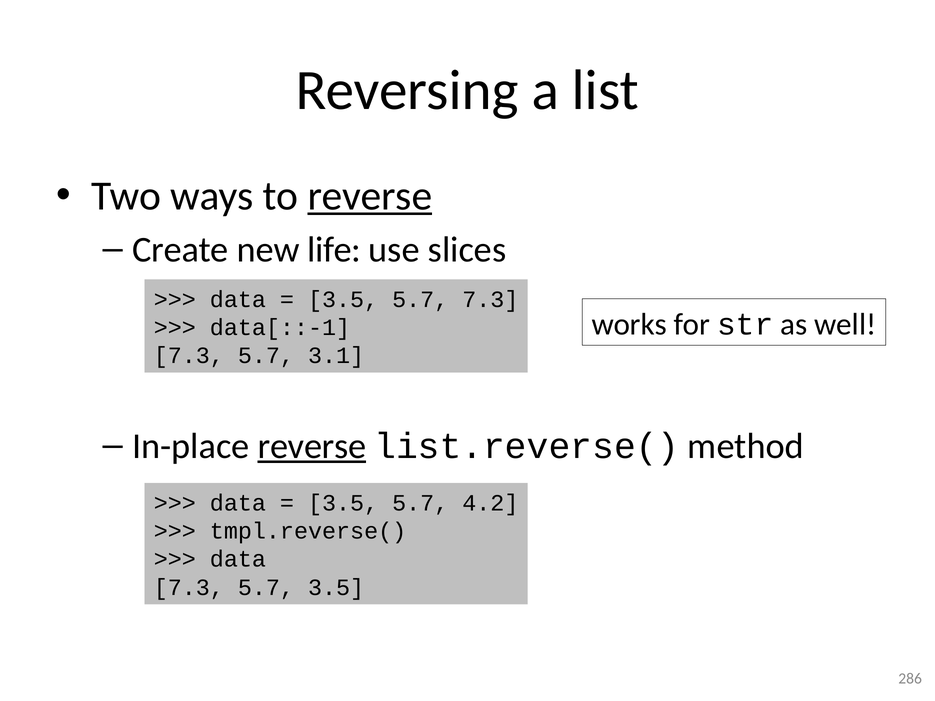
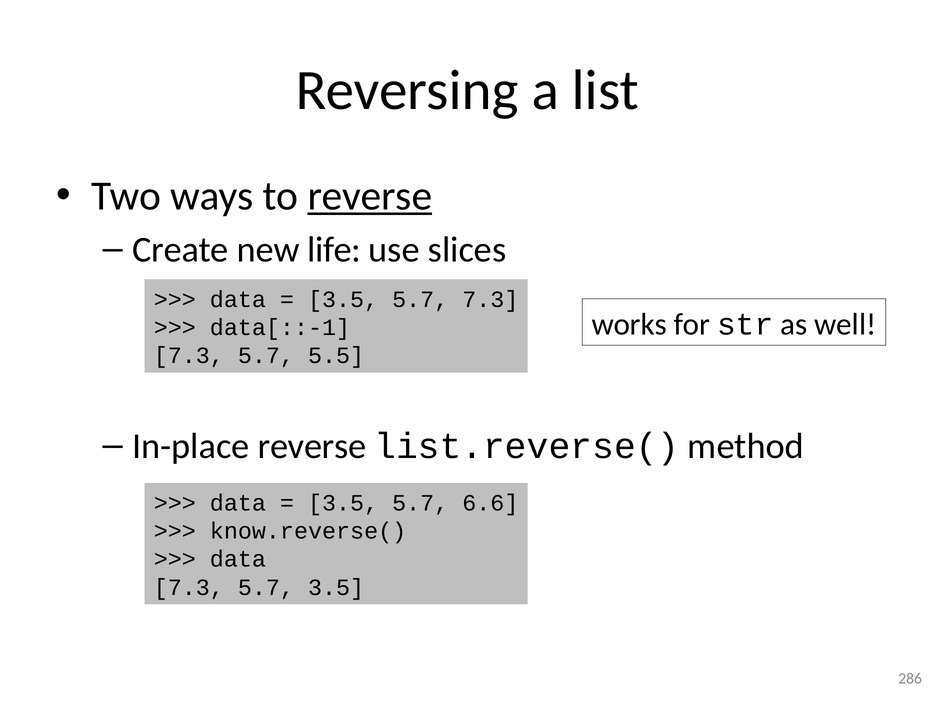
3.1: 3.1 -> 5.5
reverse at (312, 446) underline: present -> none
4.2: 4.2 -> 6.6
tmpl.reverse(: tmpl.reverse( -> know.reverse(
